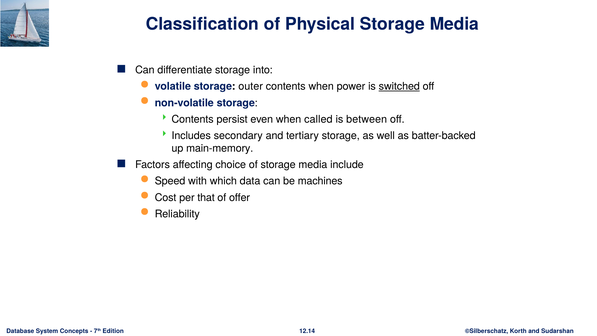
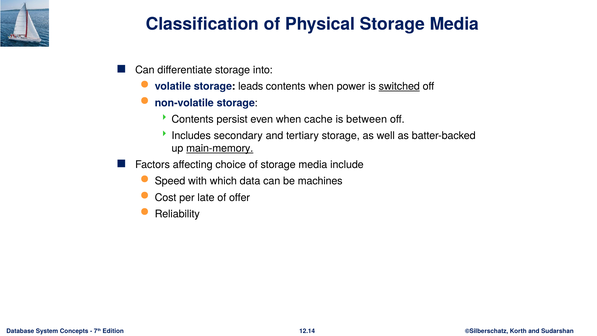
outer: outer -> leads
called: called -> cache
main-memory underline: none -> present
that: that -> late
